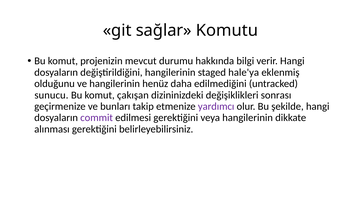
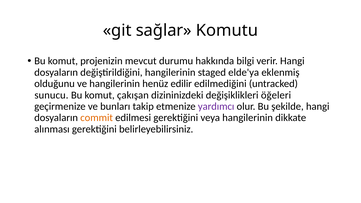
hale'ya: hale'ya -> elde'ya
daha: daha -> edilir
sonrası: sonrası -> öğeleri
commit colour: purple -> orange
